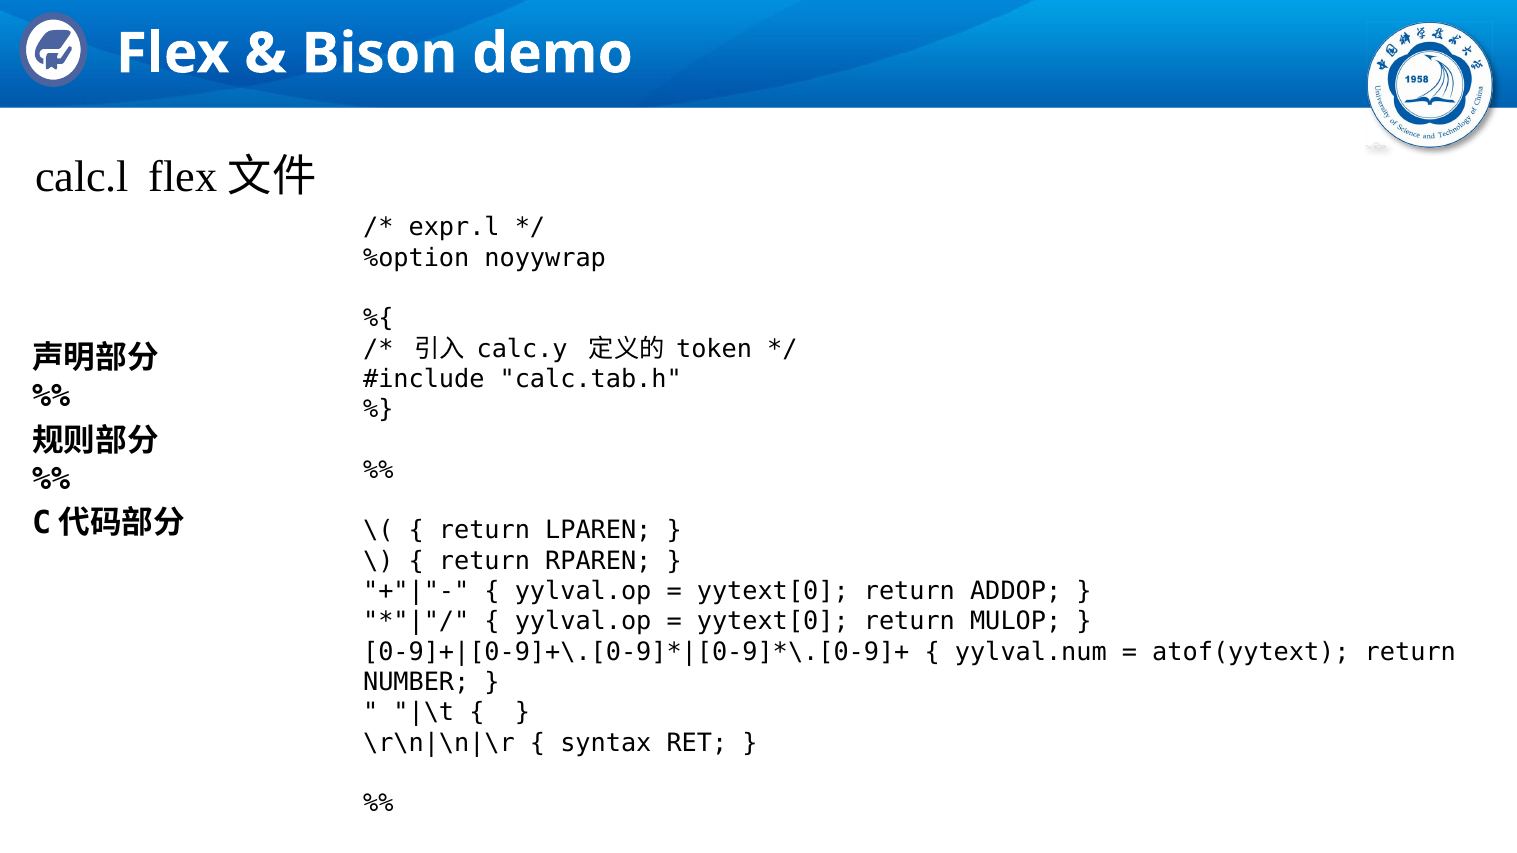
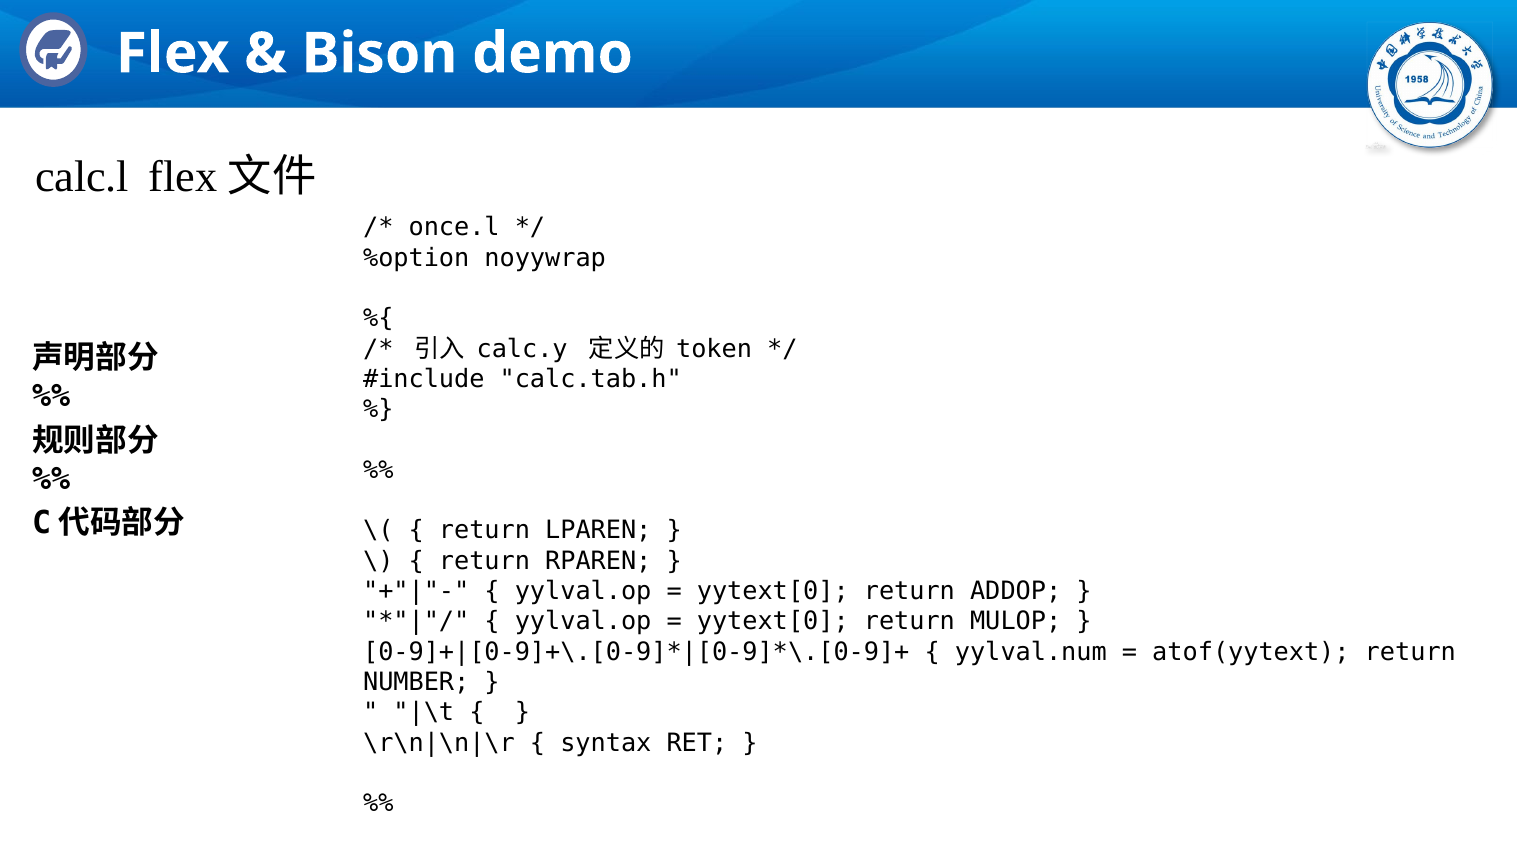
expr.l: expr.l -> once.l
